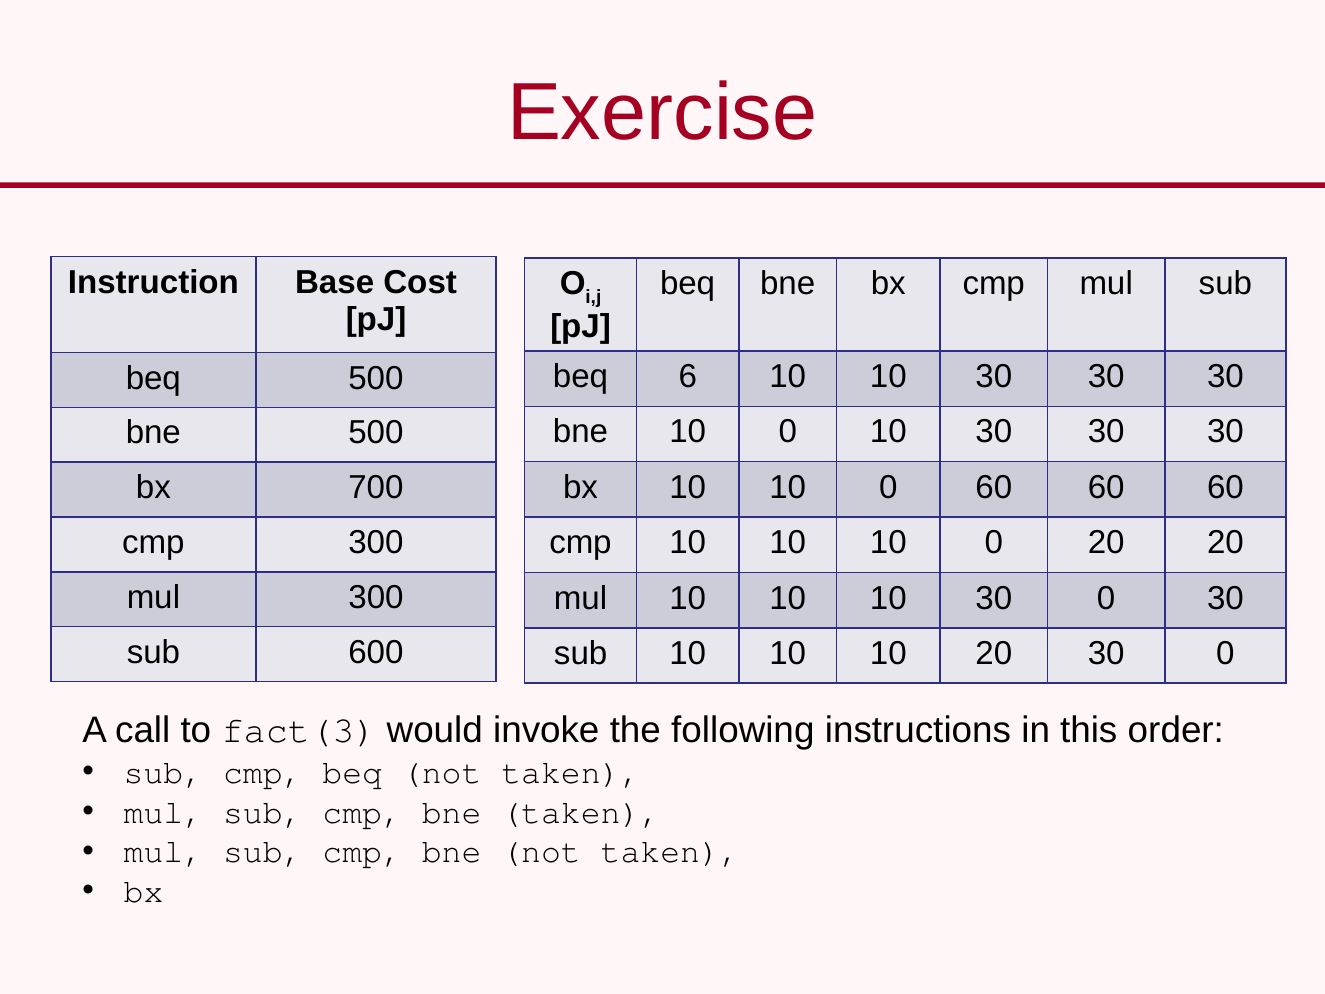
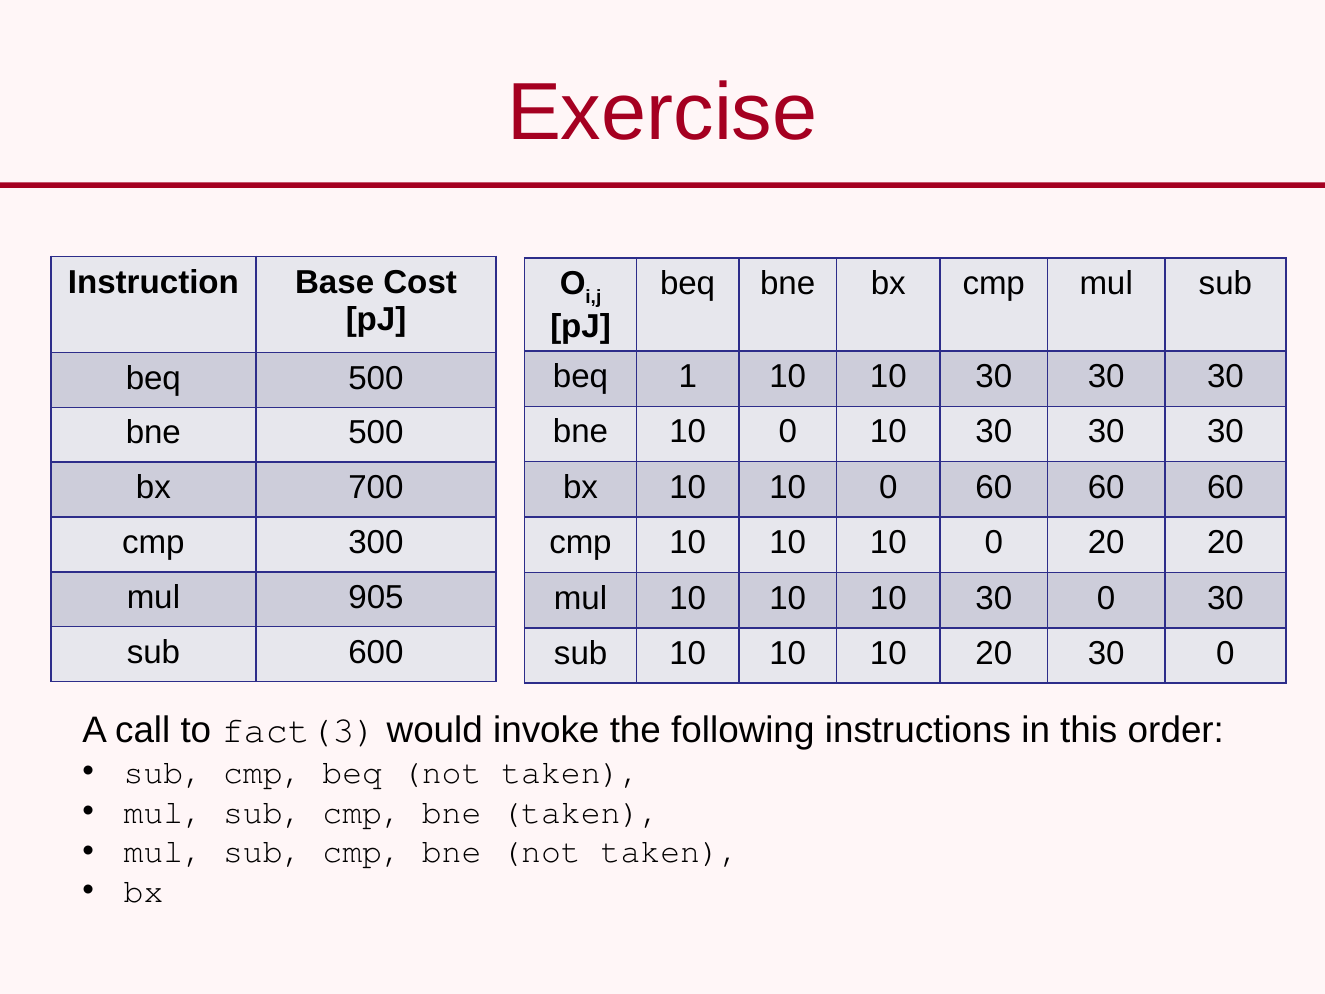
6: 6 -> 1
mul 300: 300 -> 905
